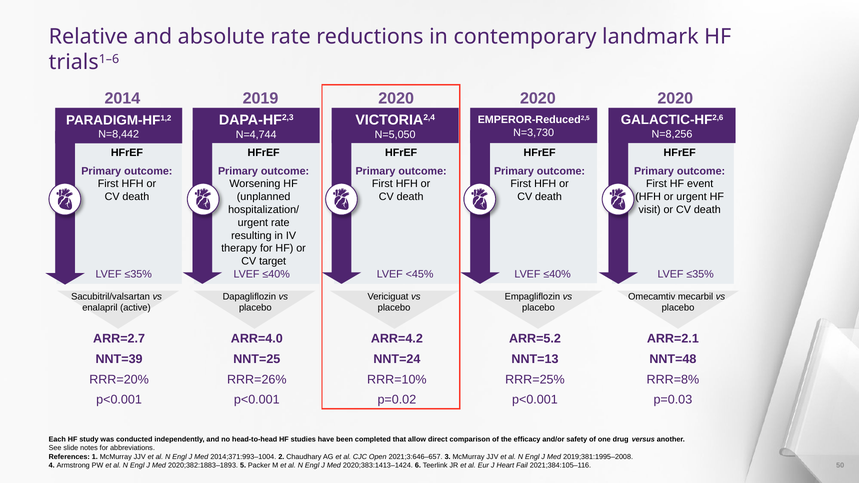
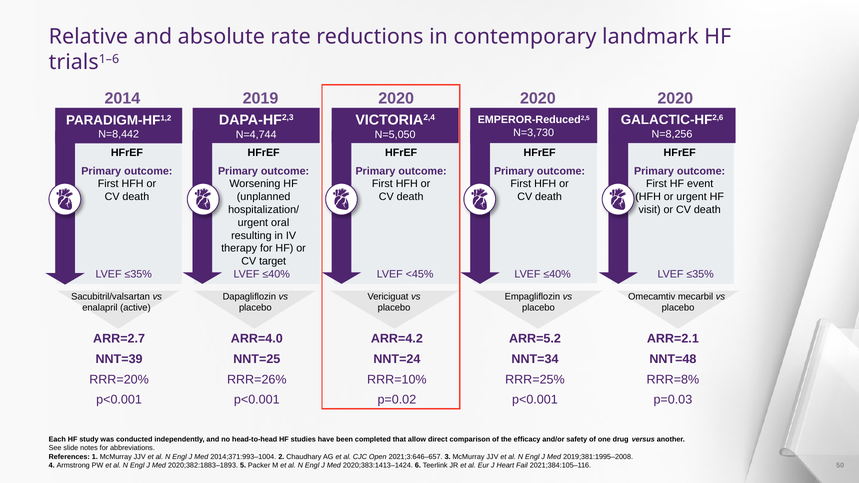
urgent rate: rate -> oral
NNT=13: NNT=13 -> NNT=34
